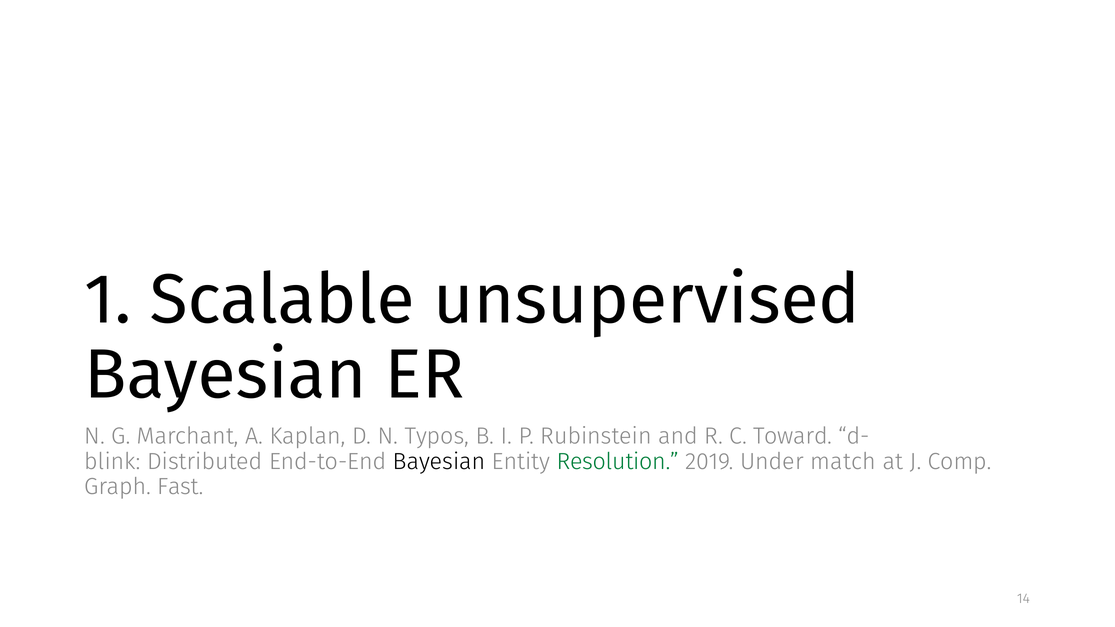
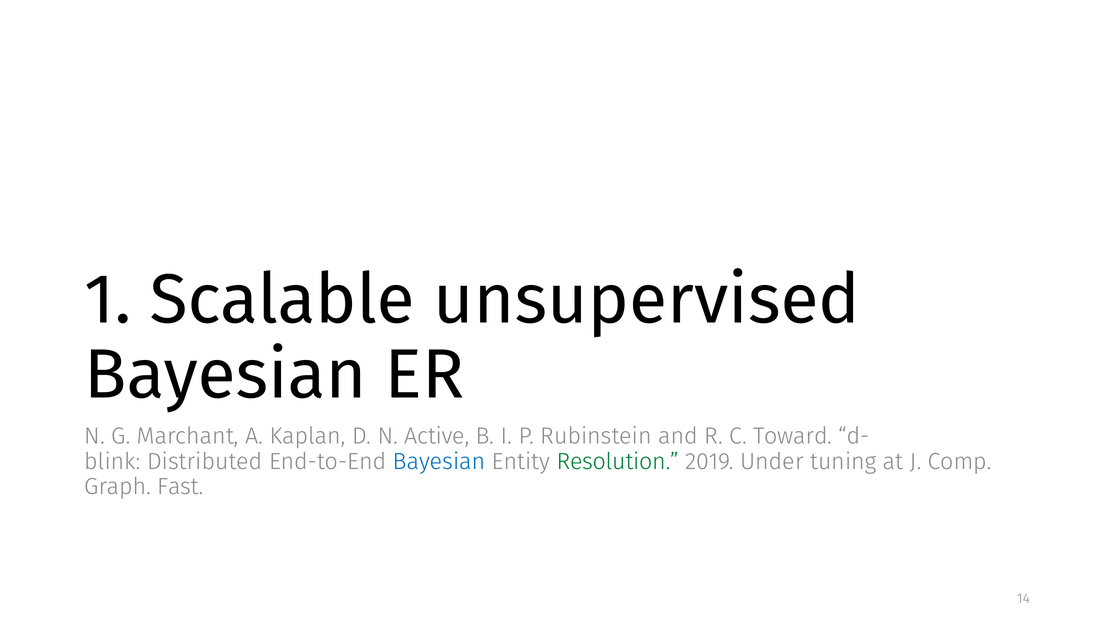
Typos: Typos -> Active
Bayesian at (439, 461) colour: black -> blue
match: match -> tuning
